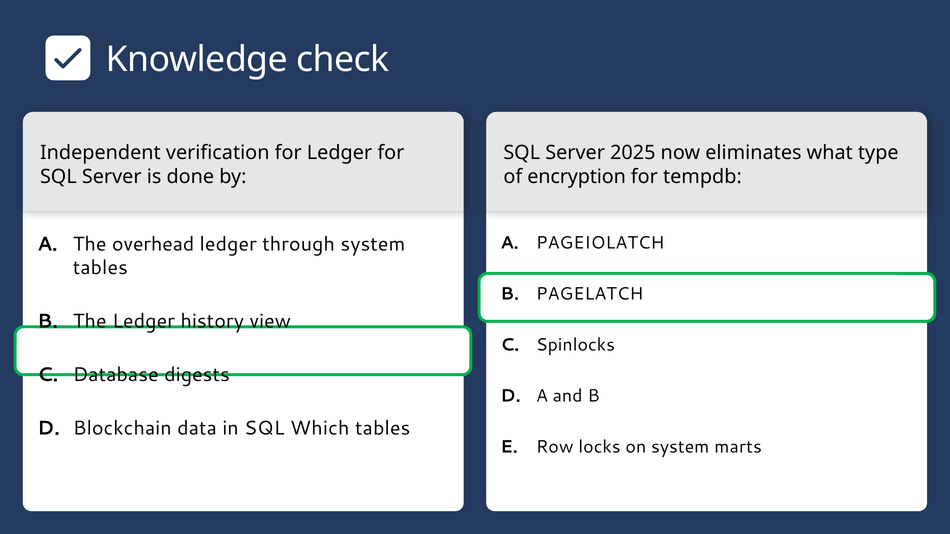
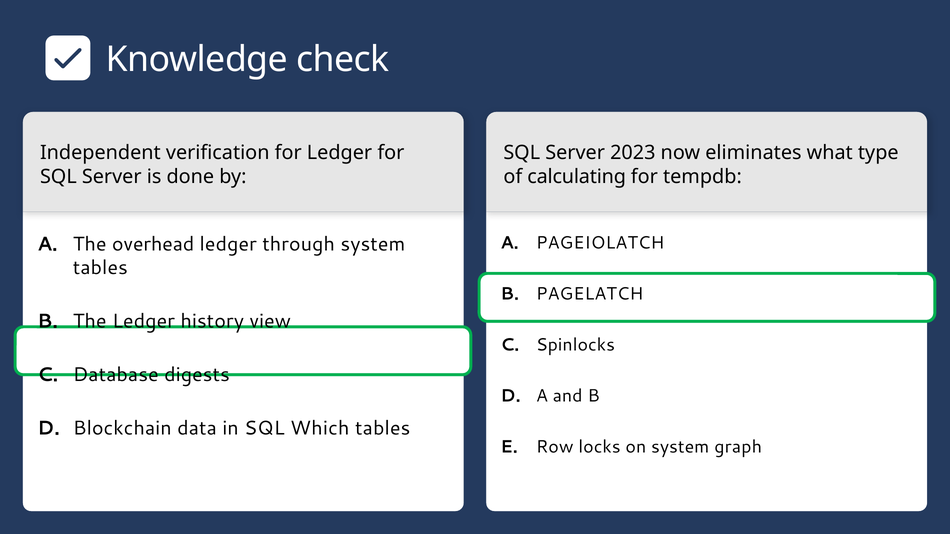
2025: 2025 -> 2023
encryption: encryption -> calculating
marts: marts -> graph
